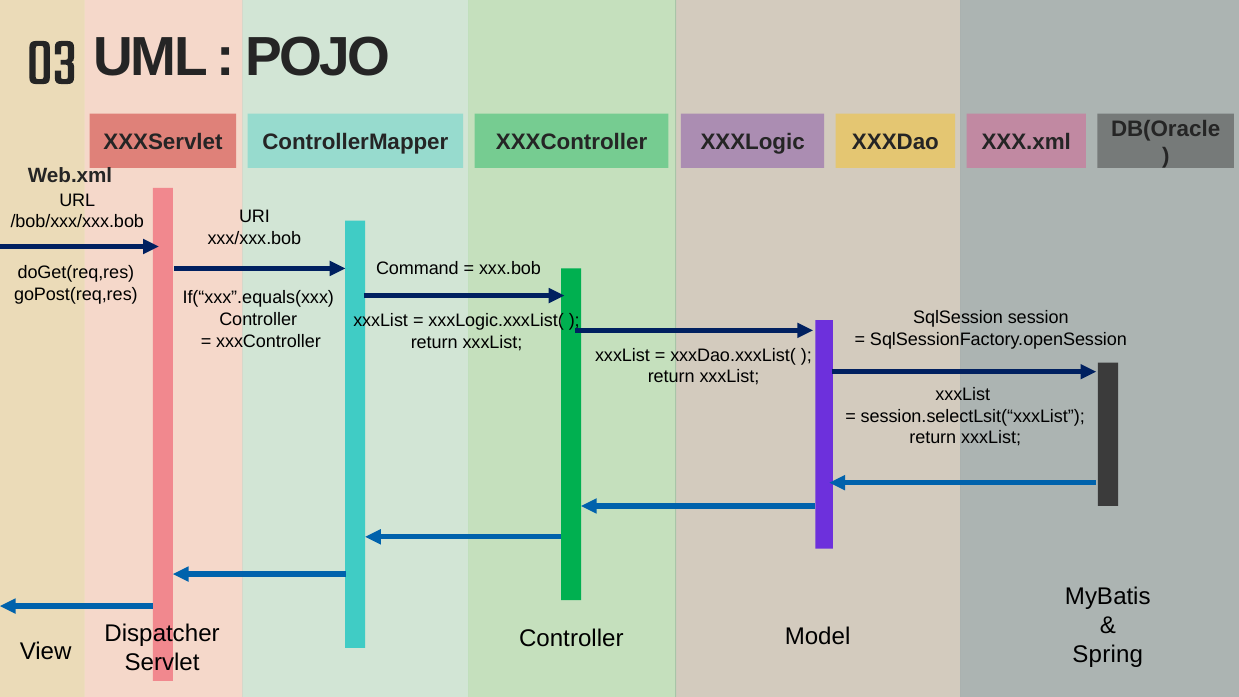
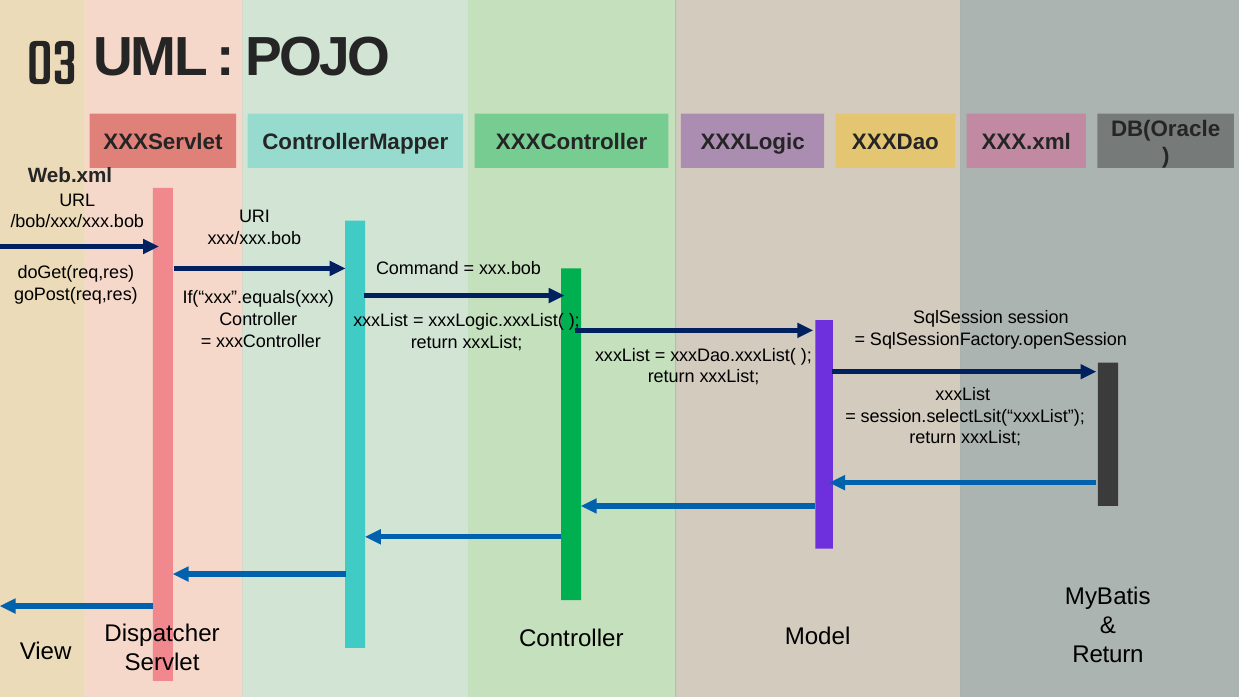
Spring at (1108, 654): Spring -> Return
